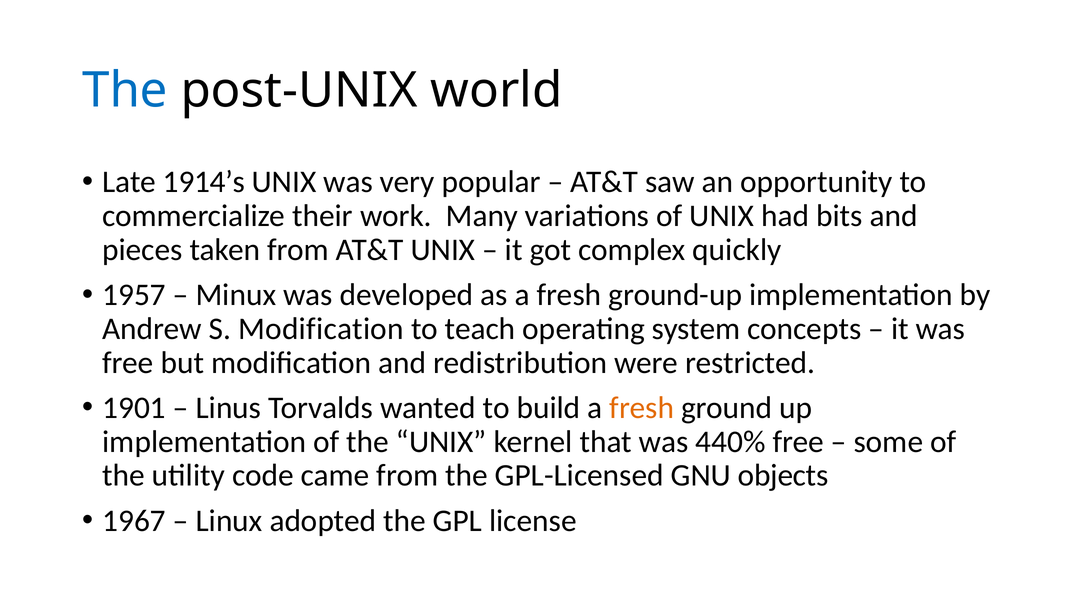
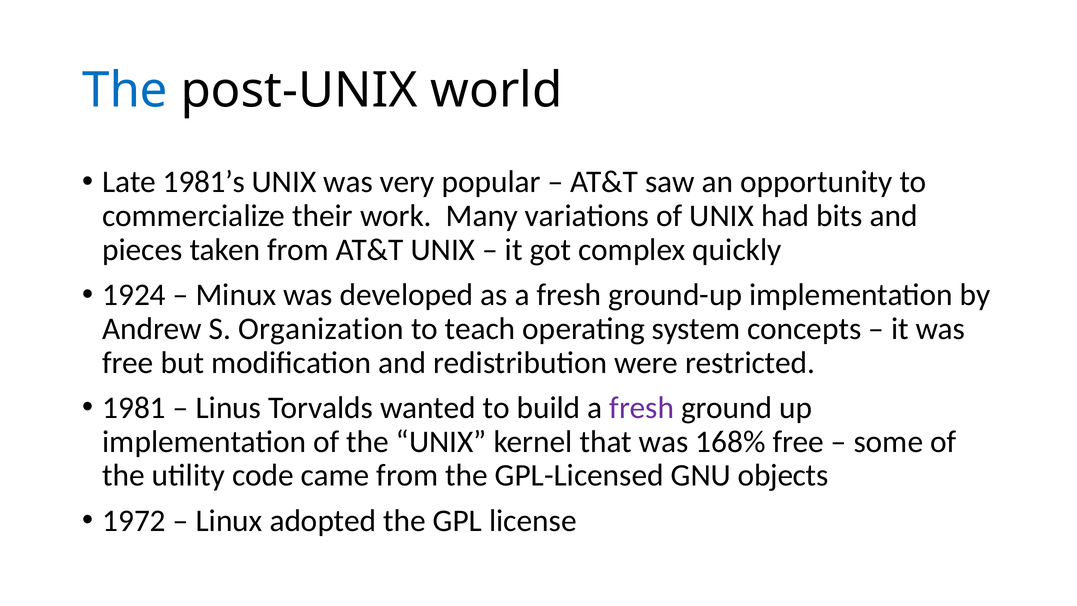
1914’s: 1914’s -> 1981’s
1957: 1957 -> 1924
S Modification: Modification -> Organization
1901: 1901 -> 1981
fresh at (642, 408) colour: orange -> purple
440%: 440% -> 168%
1967: 1967 -> 1972
